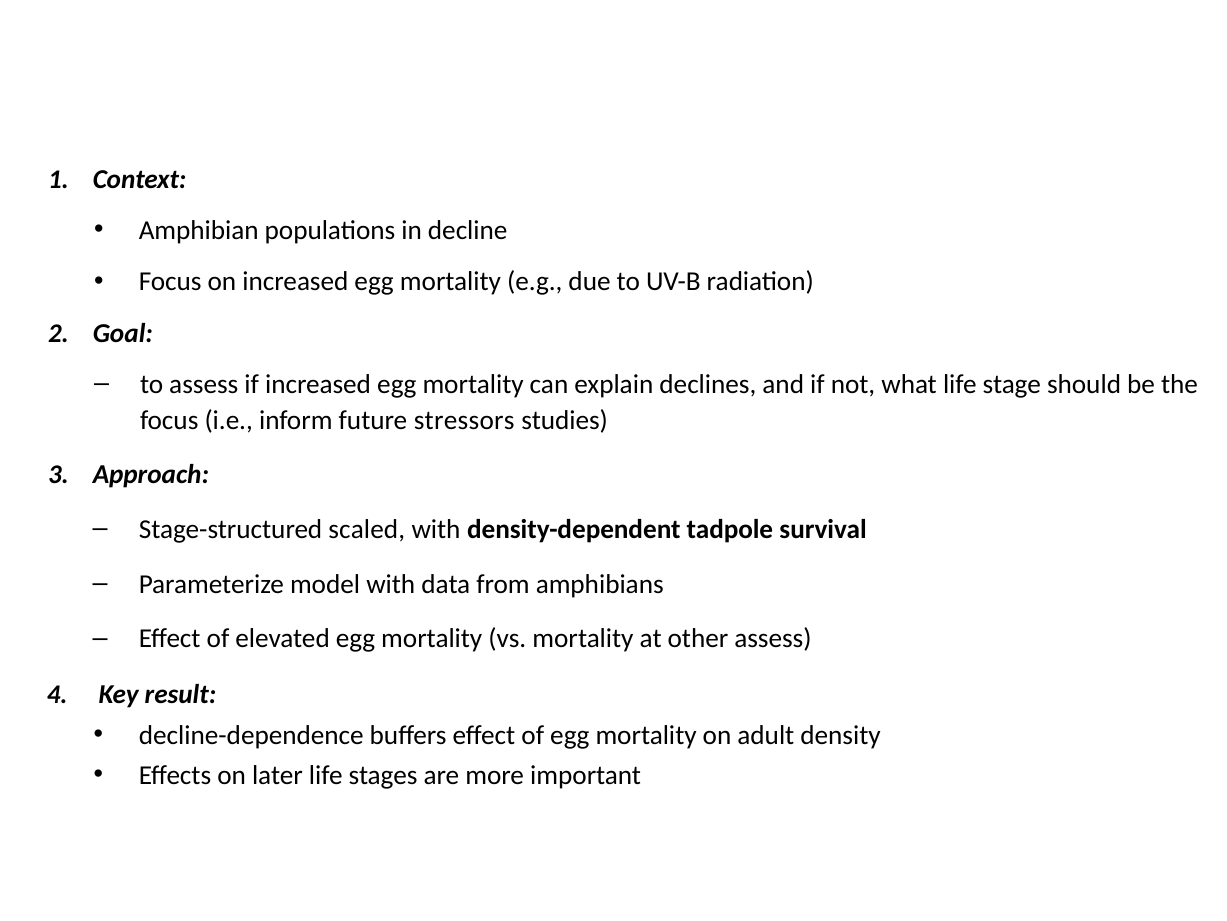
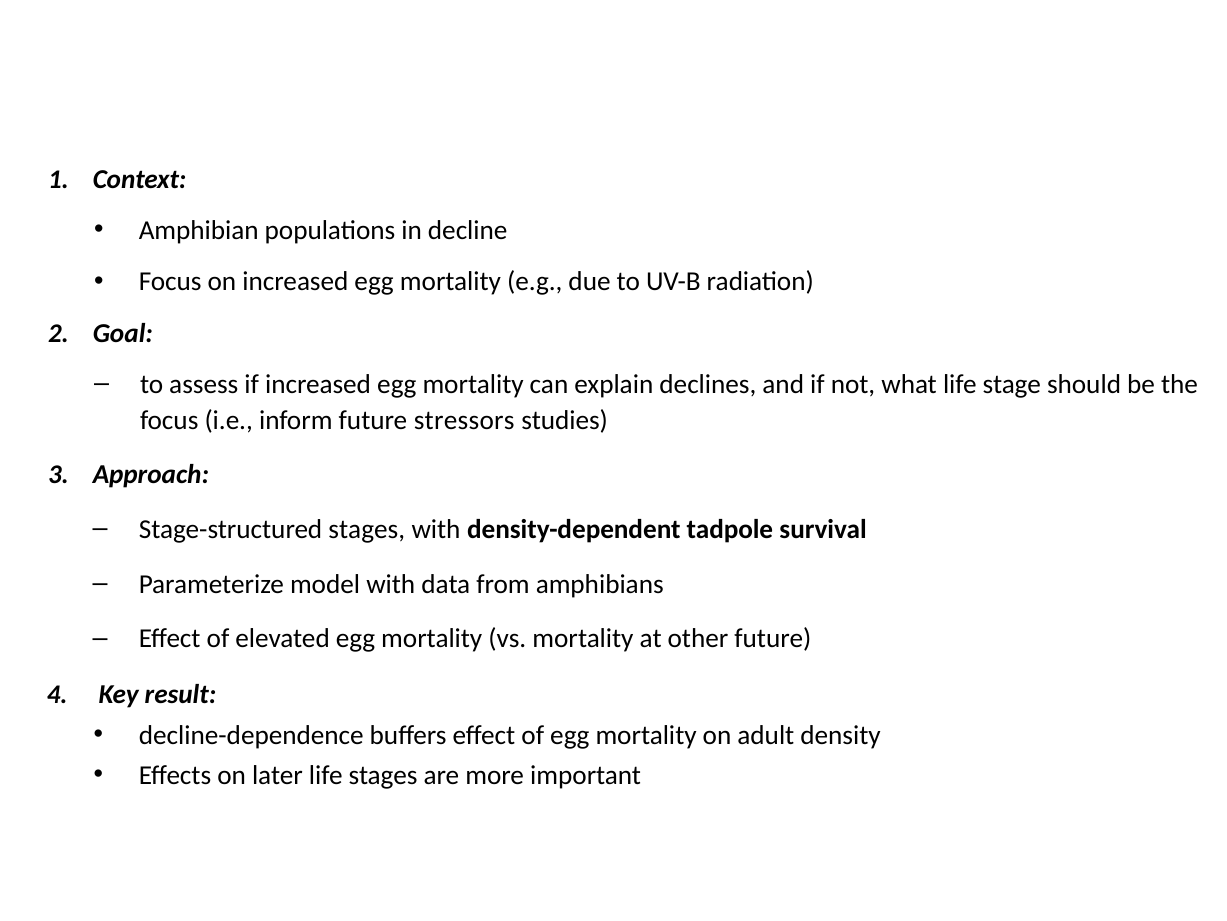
Stage-structured scaled: scaled -> stages
other assess: assess -> future
